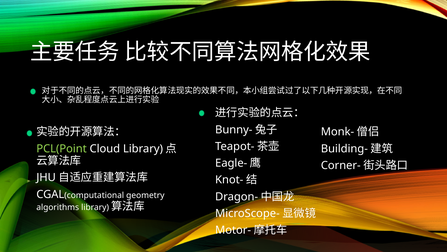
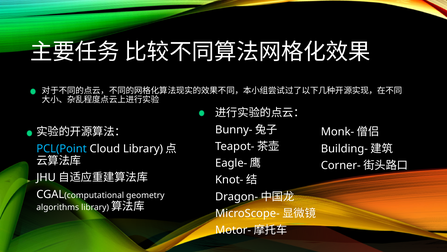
PCL(Point colour: light green -> light blue
